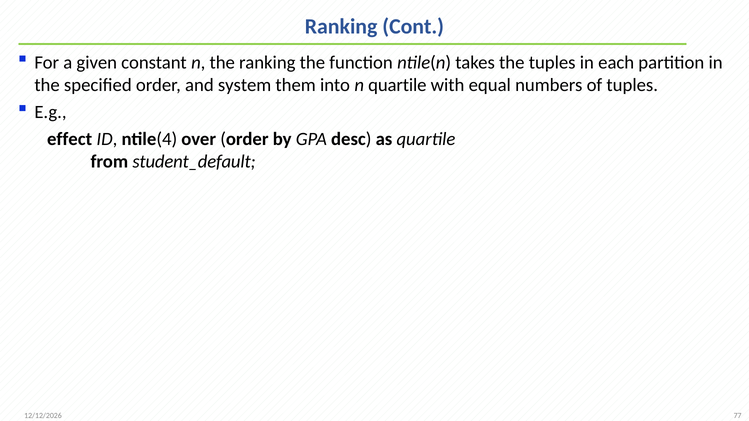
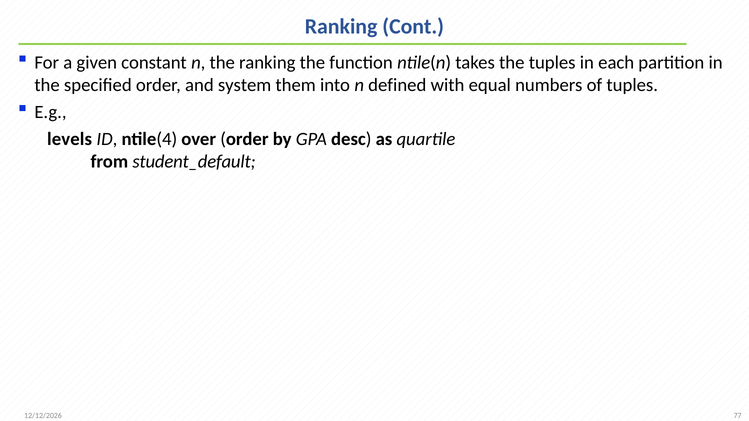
n quartile: quartile -> defined
effect: effect -> levels
